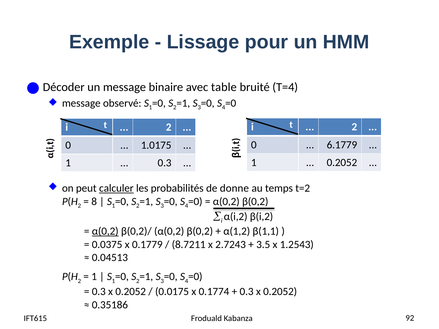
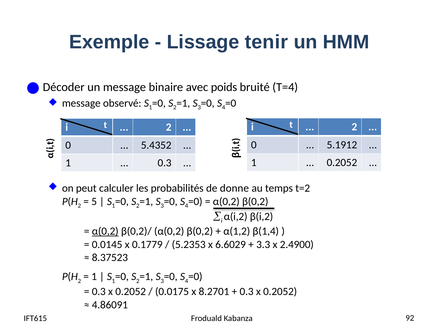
pour: pour -> tenir
table: table -> poids
6.1779: 6.1779 -> 5.1912
1.0175: 1.0175 -> 5.4352
calculer underline: present -> none
8: 8 -> 5
β(1,1: β(1,1 -> β(1,4
0.0375: 0.0375 -> 0.0145
8.7211: 8.7211 -> 5.2353
2.7243: 2.7243 -> 6.6029
3.5: 3.5 -> 3.3
1.2543: 1.2543 -> 2.4900
0.04513: 0.04513 -> 8.37523
0.1774: 0.1774 -> 8.2701
0.35186: 0.35186 -> 4.86091
